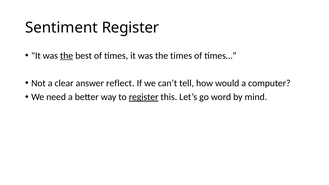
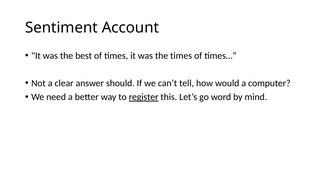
Sentiment Register: Register -> Account
the at (67, 56) underline: present -> none
reflect: reflect -> should
